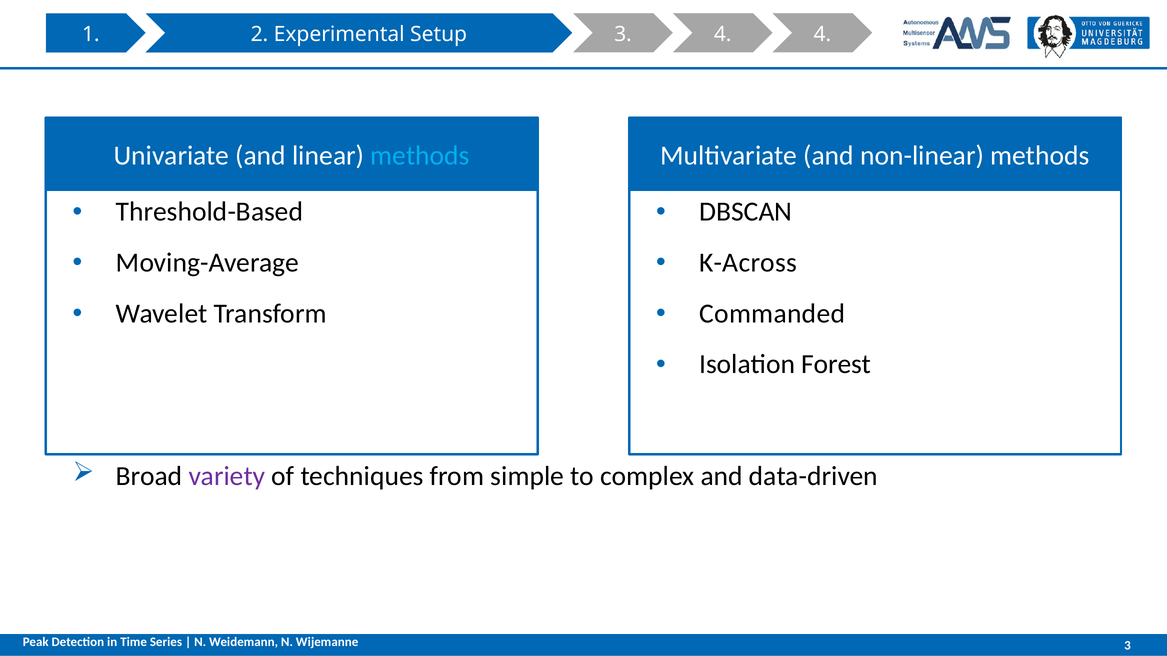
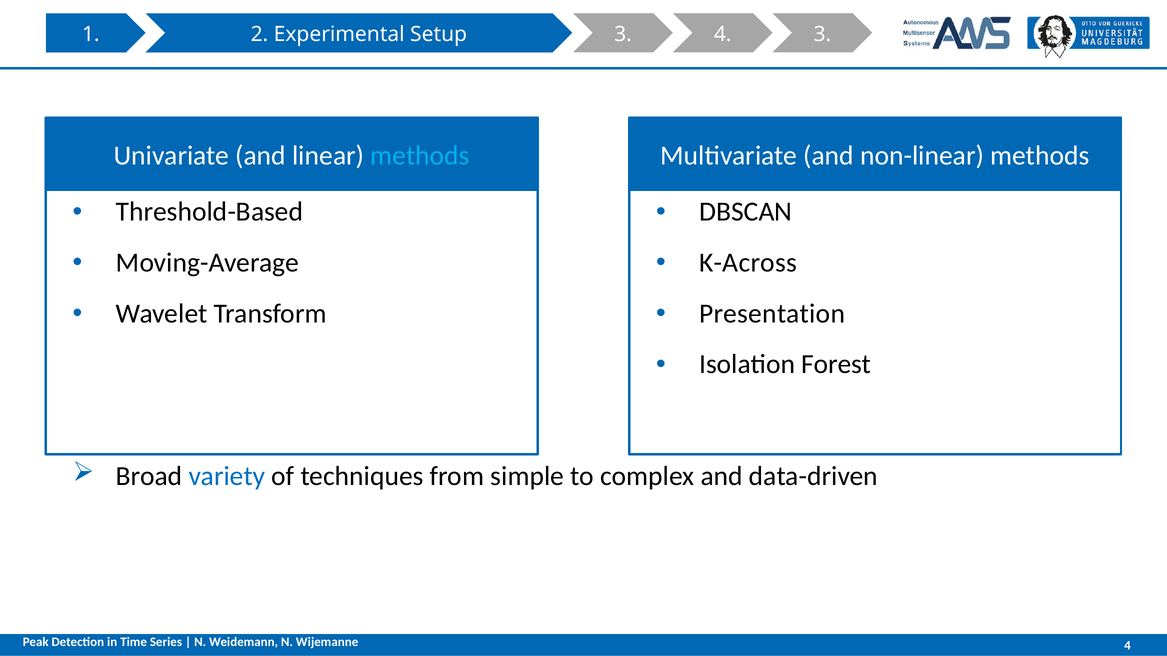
4 4: 4 -> 3
Commanded: Commanded -> Presentation
variety colour: purple -> blue
Wijemanne 3: 3 -> 4
